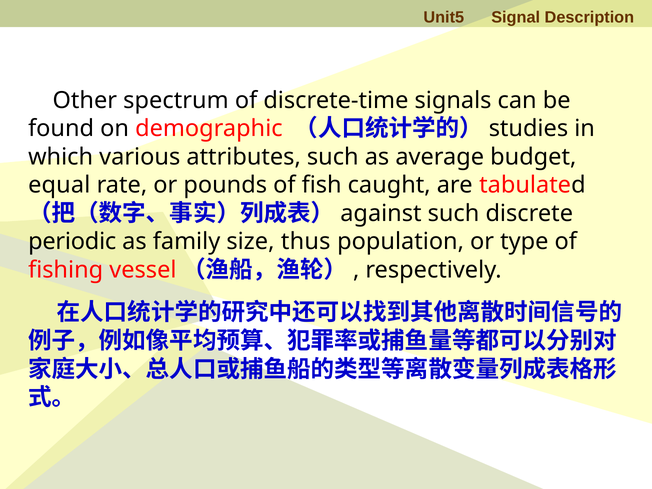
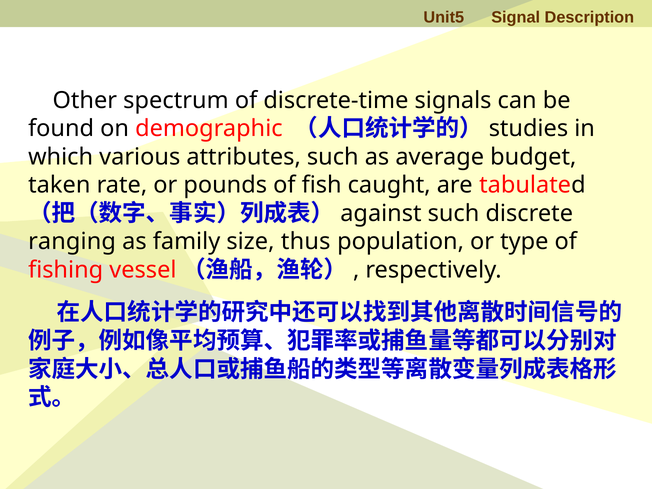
equal: equal -> taken
periodic: periodic -> ranging
